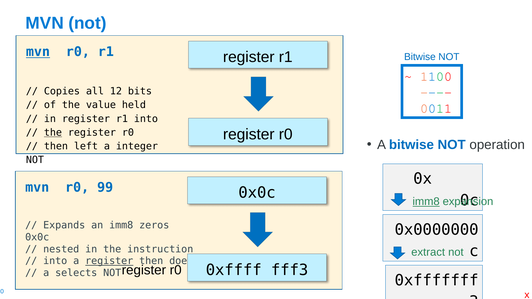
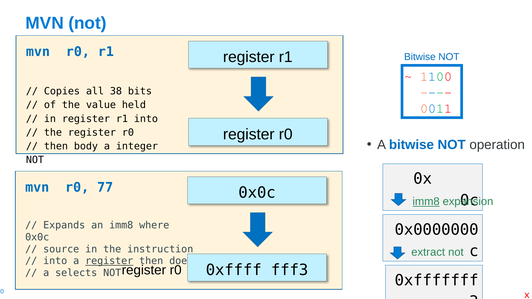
mvn at (38, 52) underline: present -> none
12: 12 -> 38
the at (53, 133) underline: present -> none
left: left -> body
99: 99 -> 77
zeros: zeros -> where
nested: nested -> source
